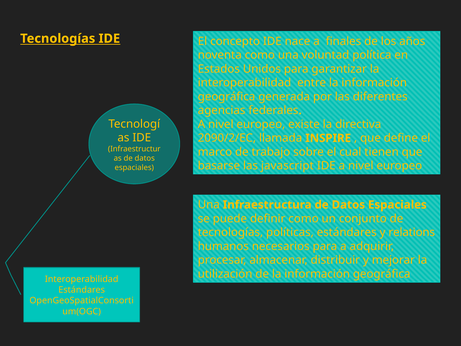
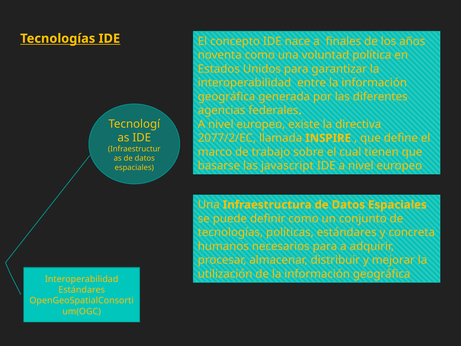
2090/2/EC: 2090/2/EC -> 2077/2/EC
relations: relations -> concreta
